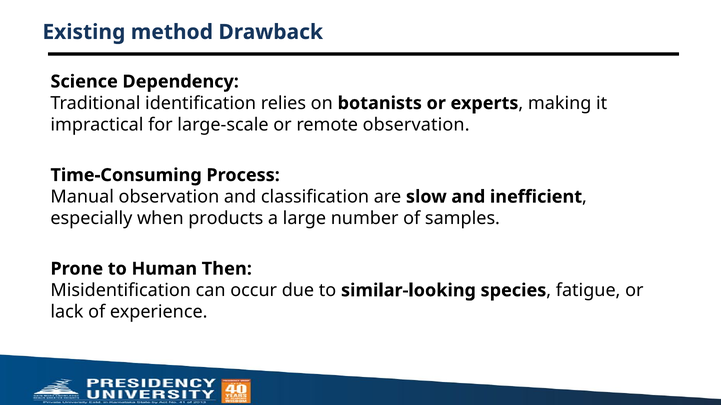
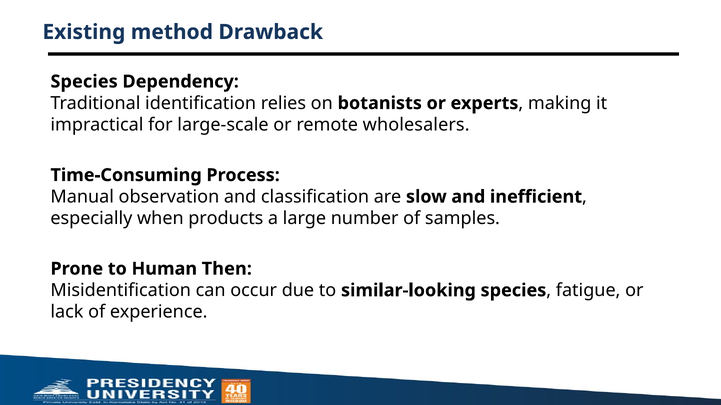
Science at (84, 82): Science -> Species
remote observation: observation -> wholesalers
